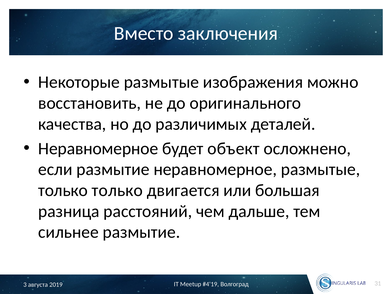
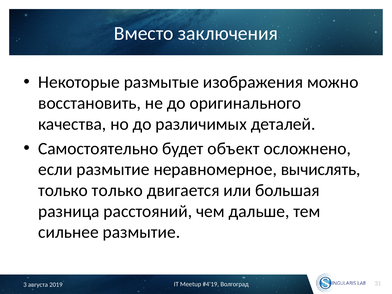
Неравномерное at (98, 149): Неравномерное -> Самостоятельно
неравномерное размытые: размытые -> вычислять
